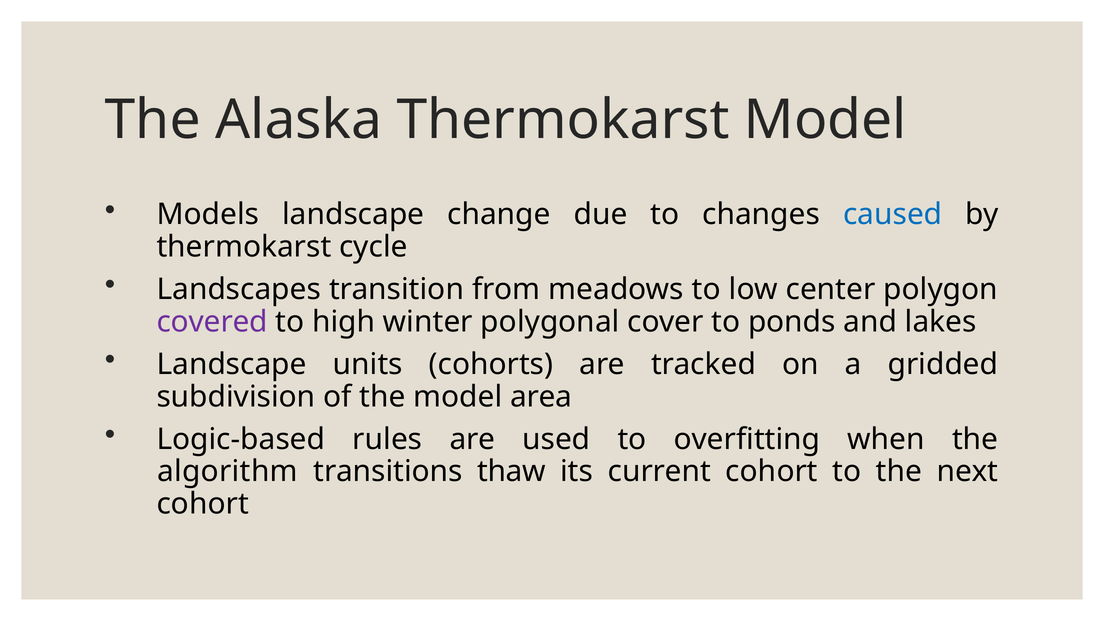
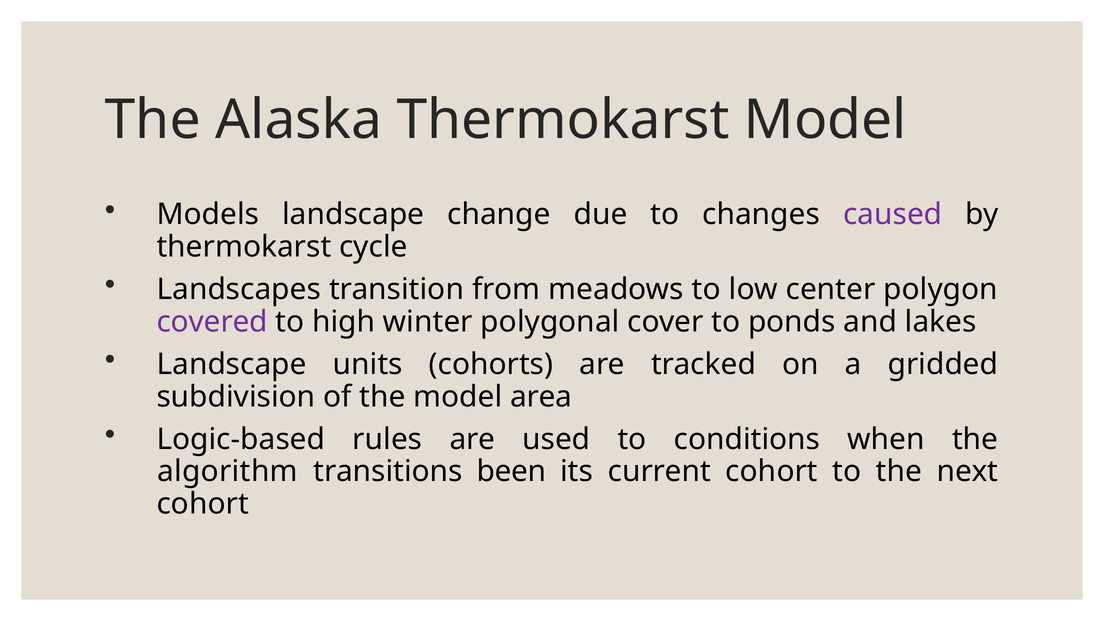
caused colour: blue -> purple
overfitting: overfitting -> conditions
thaw: thaw -> been
